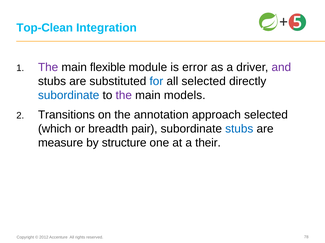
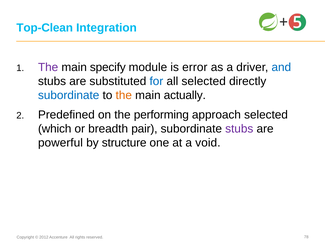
flexible: flexible -> specify
and colour: purple -> blue
the at (124, 96) colour: purple -> orange
models: models -> actually
Transitions: Transitions -> Predefined
annotation: annotation -> performing
stubs at (239, 129) colour: blue -> purple
measure: measure -> powerful
their: their -> void
